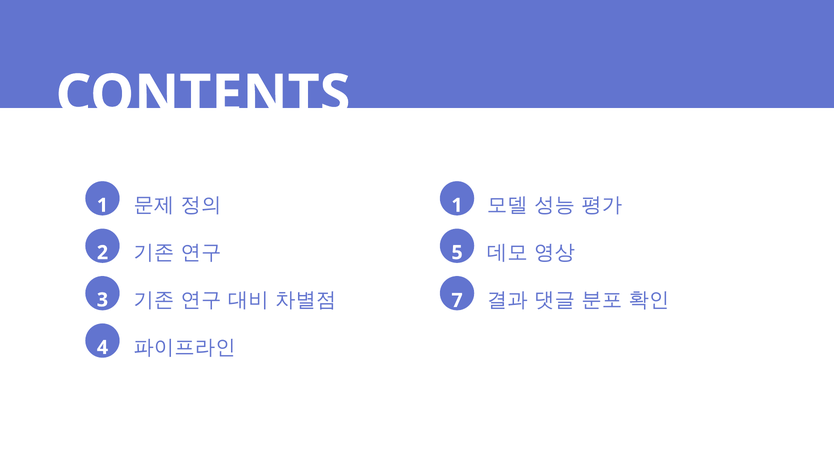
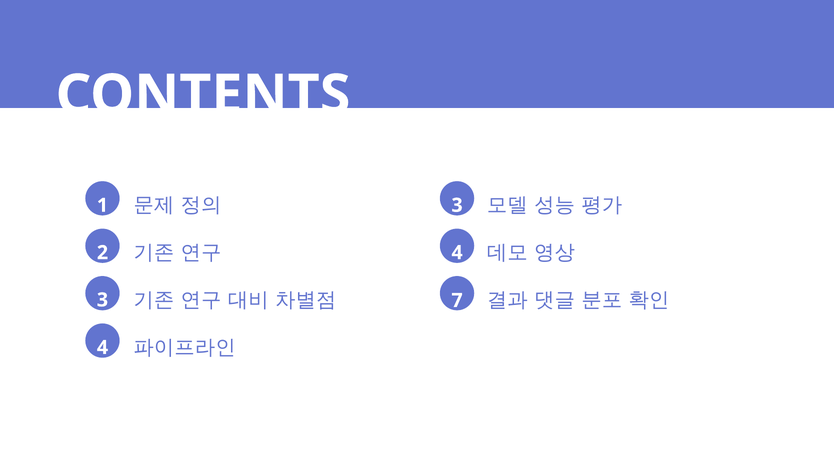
1 1: 1 -> 3
2 5: 5 -> 4
